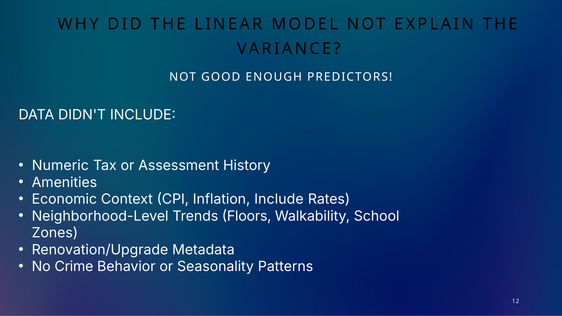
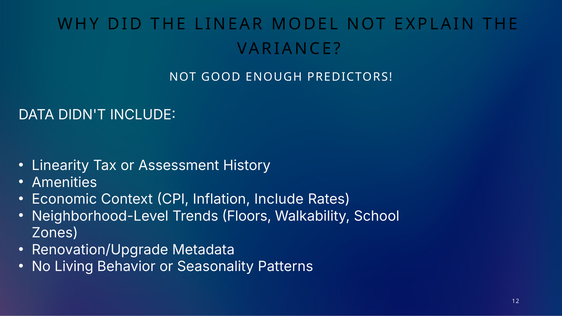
Numeric: Numeric -> Linearity
Crime: Crime -> Living
